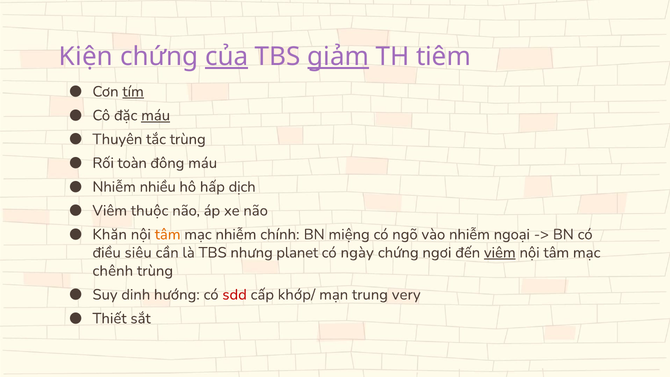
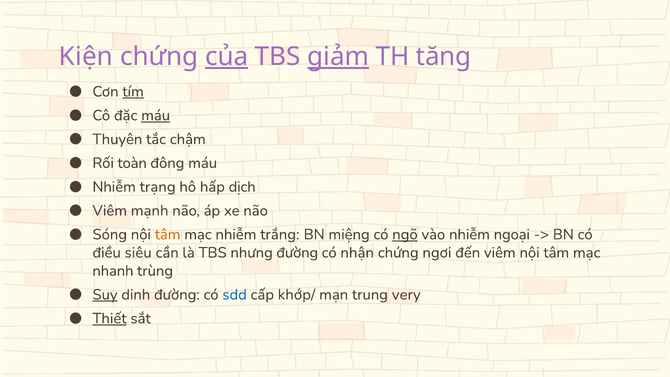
tiêm: tiêm -> tăng
tắc trùng: trùng -> chậm
nhiều: nhiều -> trạng
thuộc: thuộc -> mạnh
Khăn: Khăn -> Sóng
chính: chính -> trắng
ngõ underline: none -> present
nhưng planet: planet -> đường
ngày: ngày -> nhận
viêm at (500, 253) underline: present -> none
chênh: chênh -> nhanh
Suy underline: none -> present
dinh hướng: hướng -> đường
sdd colour: red -> blue
Thiết underline: none -> present
